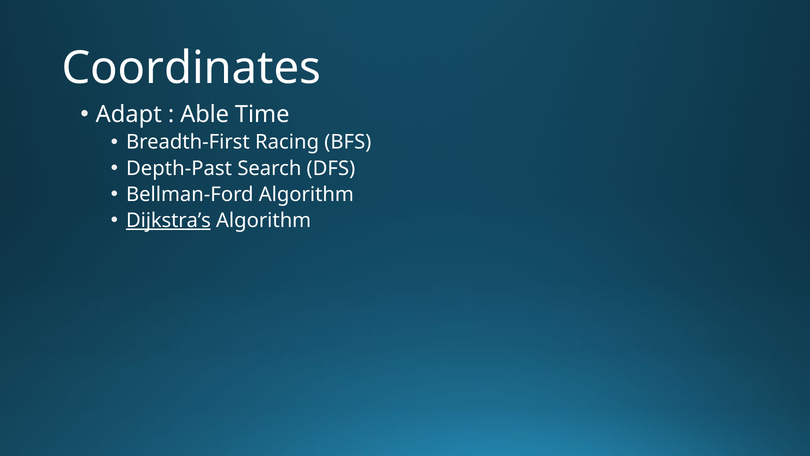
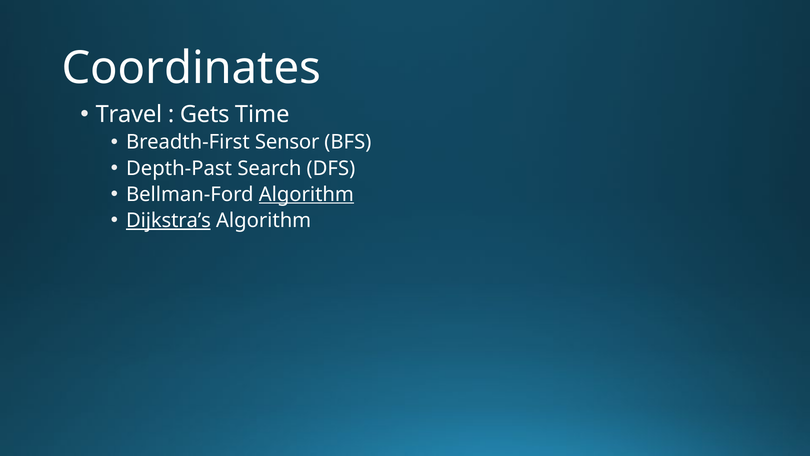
Adapt: Adapt -> Travel
Able: Able -> Gets
Racing: Racing -> Sensor
Algorithm at (306, 194) underline: none -> present
